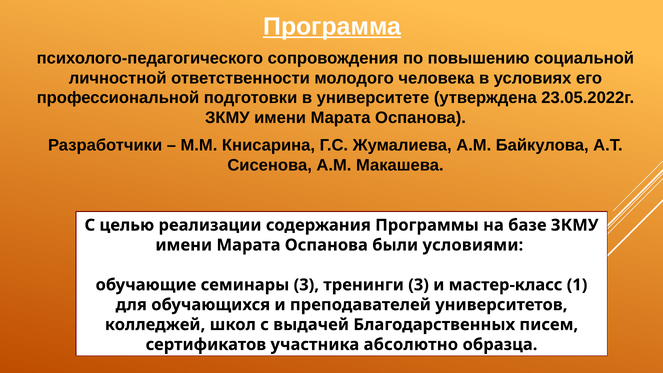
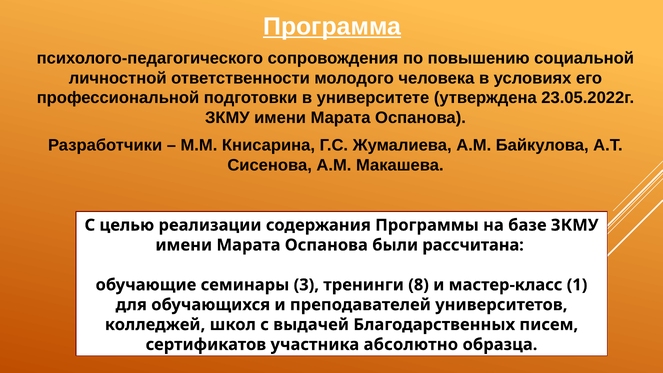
условиями: условиями -> рассчитана
тренинги 3: 3 -> 8
